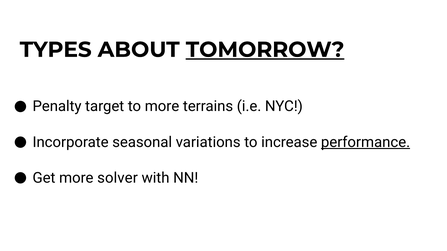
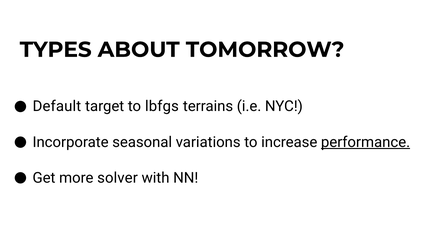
TOMORROW underline: present -> none
Penalty: Penalty -> Default
to more: more -> lbfgs
